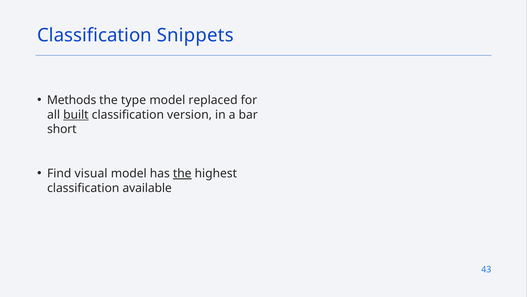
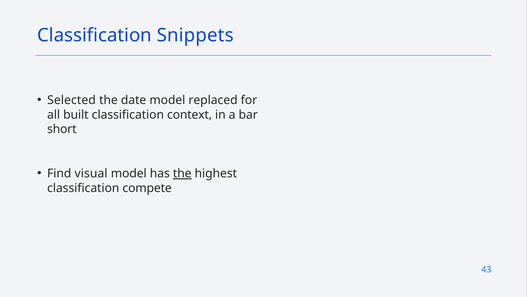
Methods: Methods -> Selected
type: type -> date
built underline: present -> none
version: version -> context
available: available -> compete
